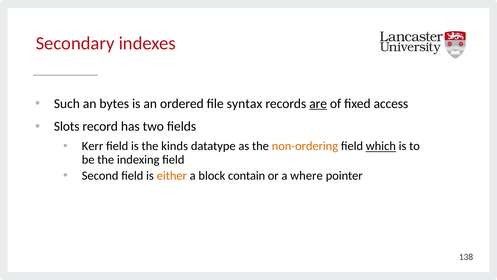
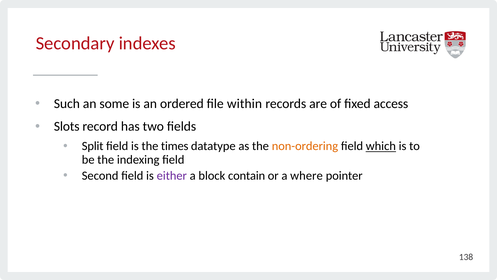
bytes: bytes -> some
syntax: syntax -> within
are underline: present -> none
Kerr: Kerr -> Split
kinds: kinds -> times
either colour: orange -> purple
